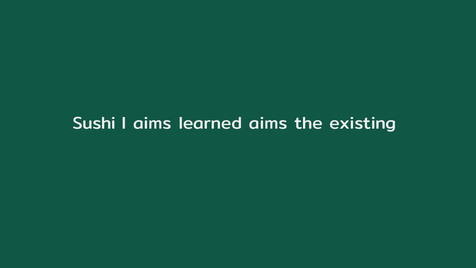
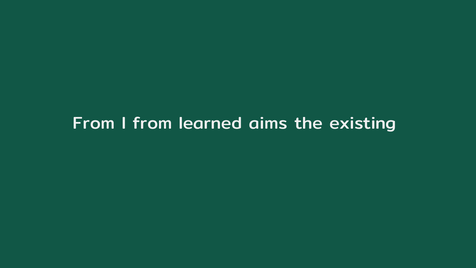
Sushi at (94, 123): Sushi -> From
I aims: aims -> from
